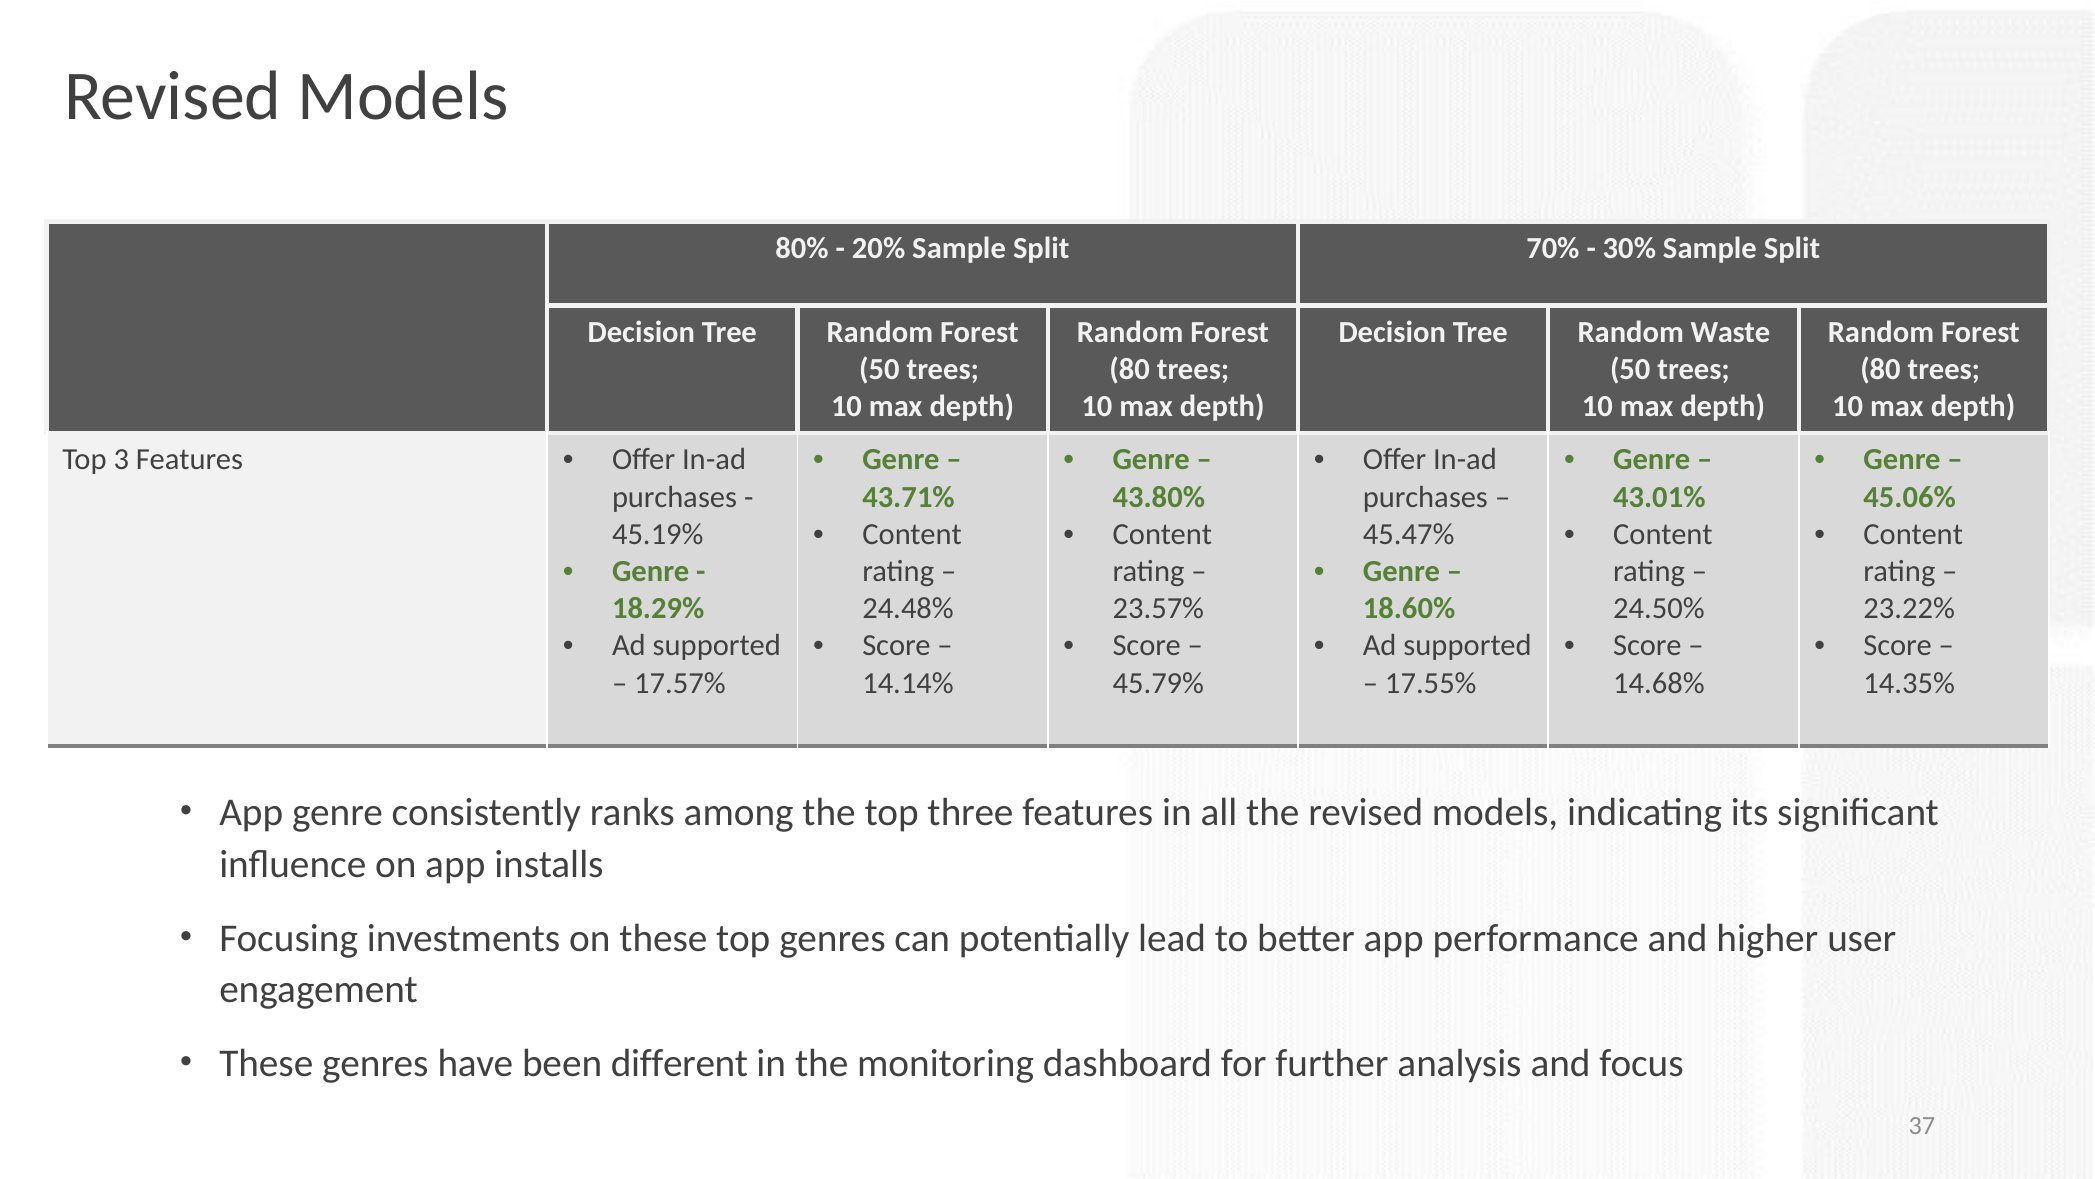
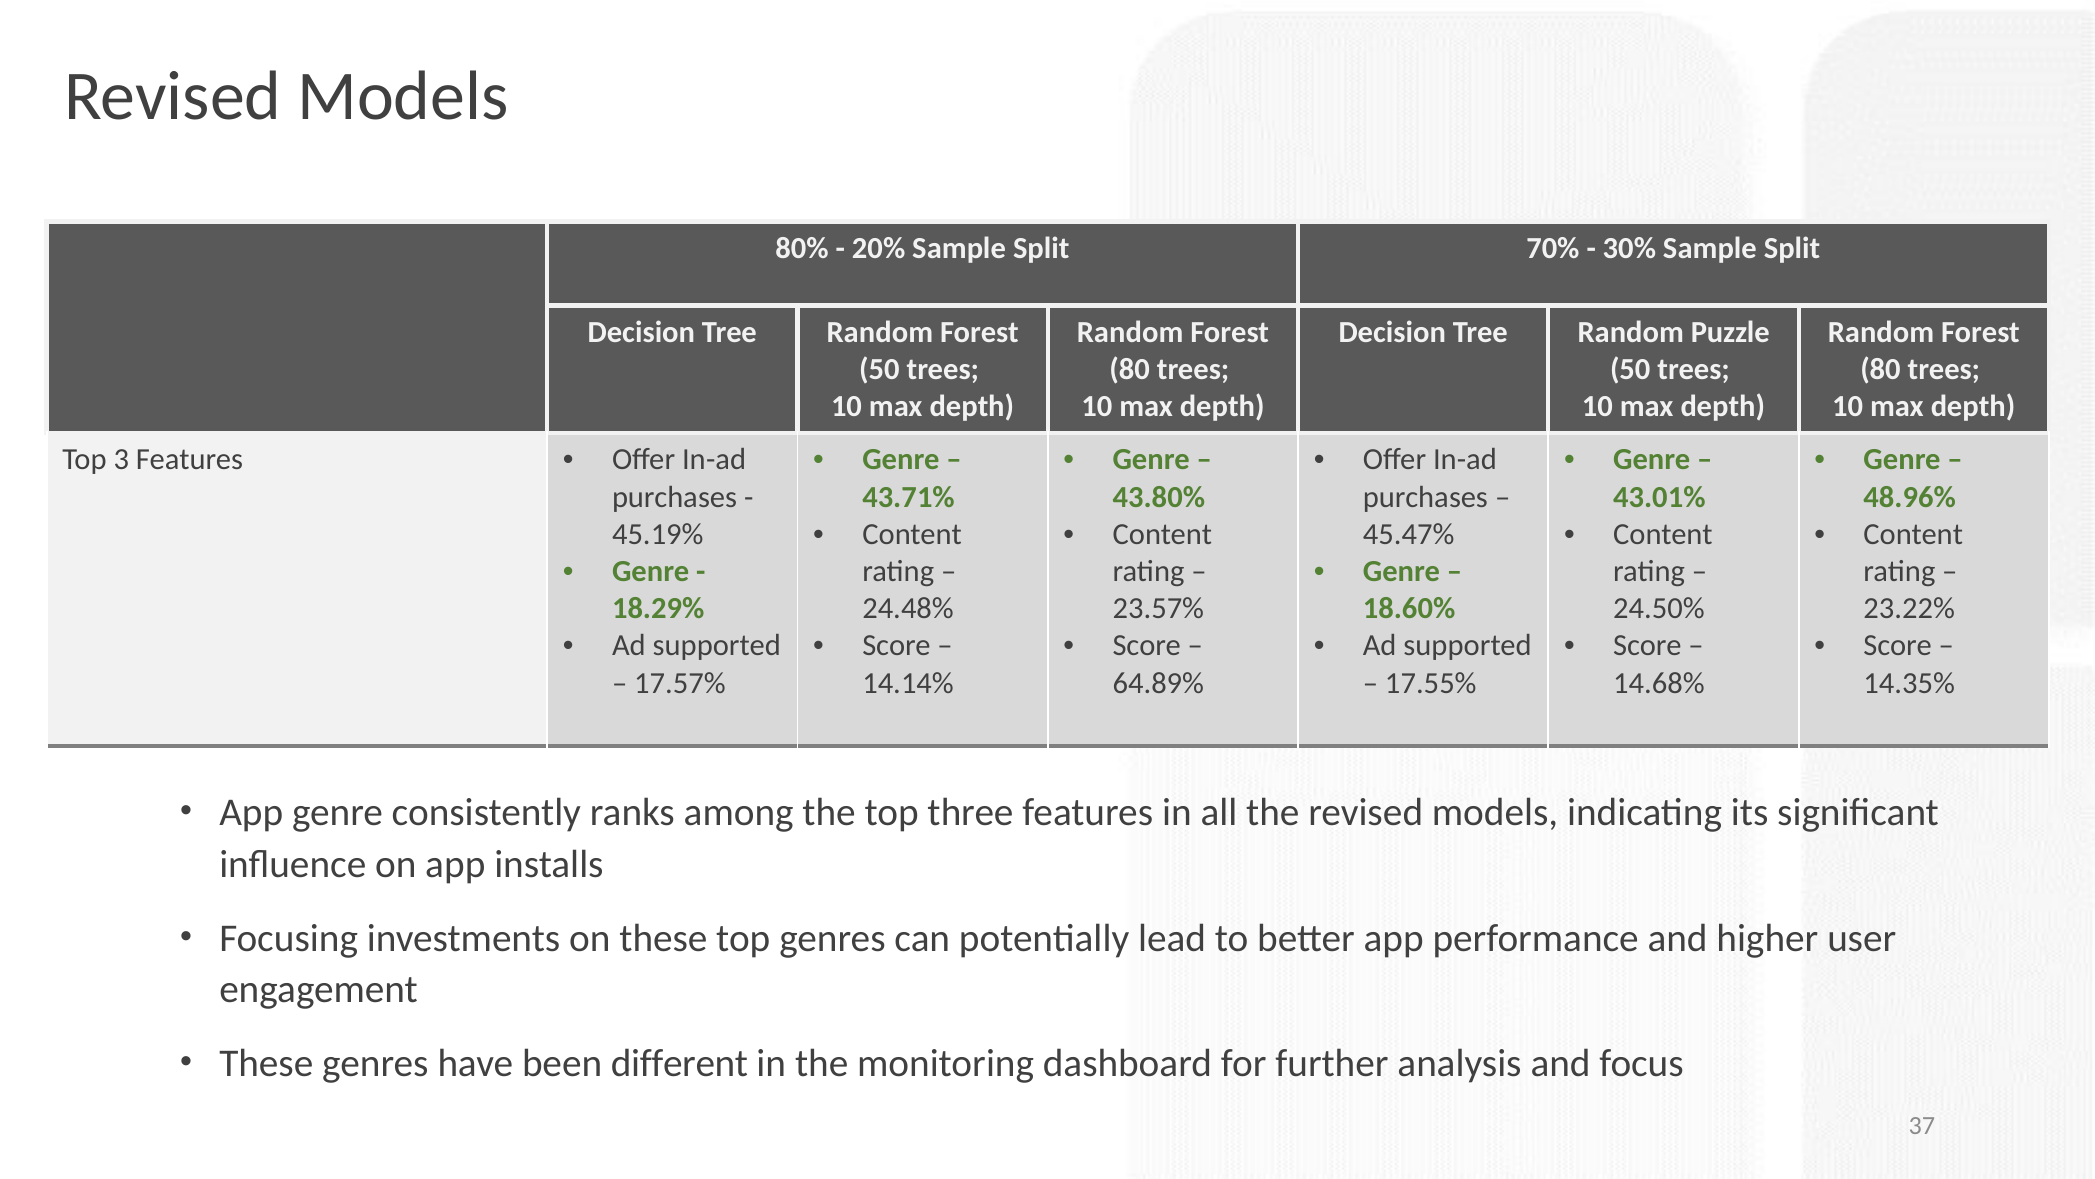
Waste: Waste -> Puzzle
45.06%: 45.06% -> 48.96%
45.79%: 45.79% -> 64.89%
